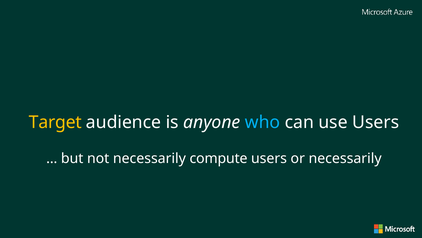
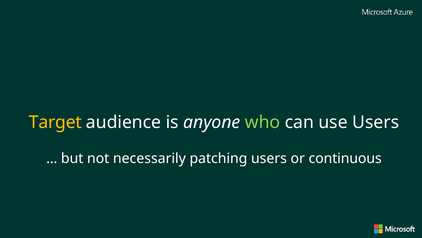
who colour: light blue -> light green
compute: compute -> patching
or necessarily: necessarily -> continuous
